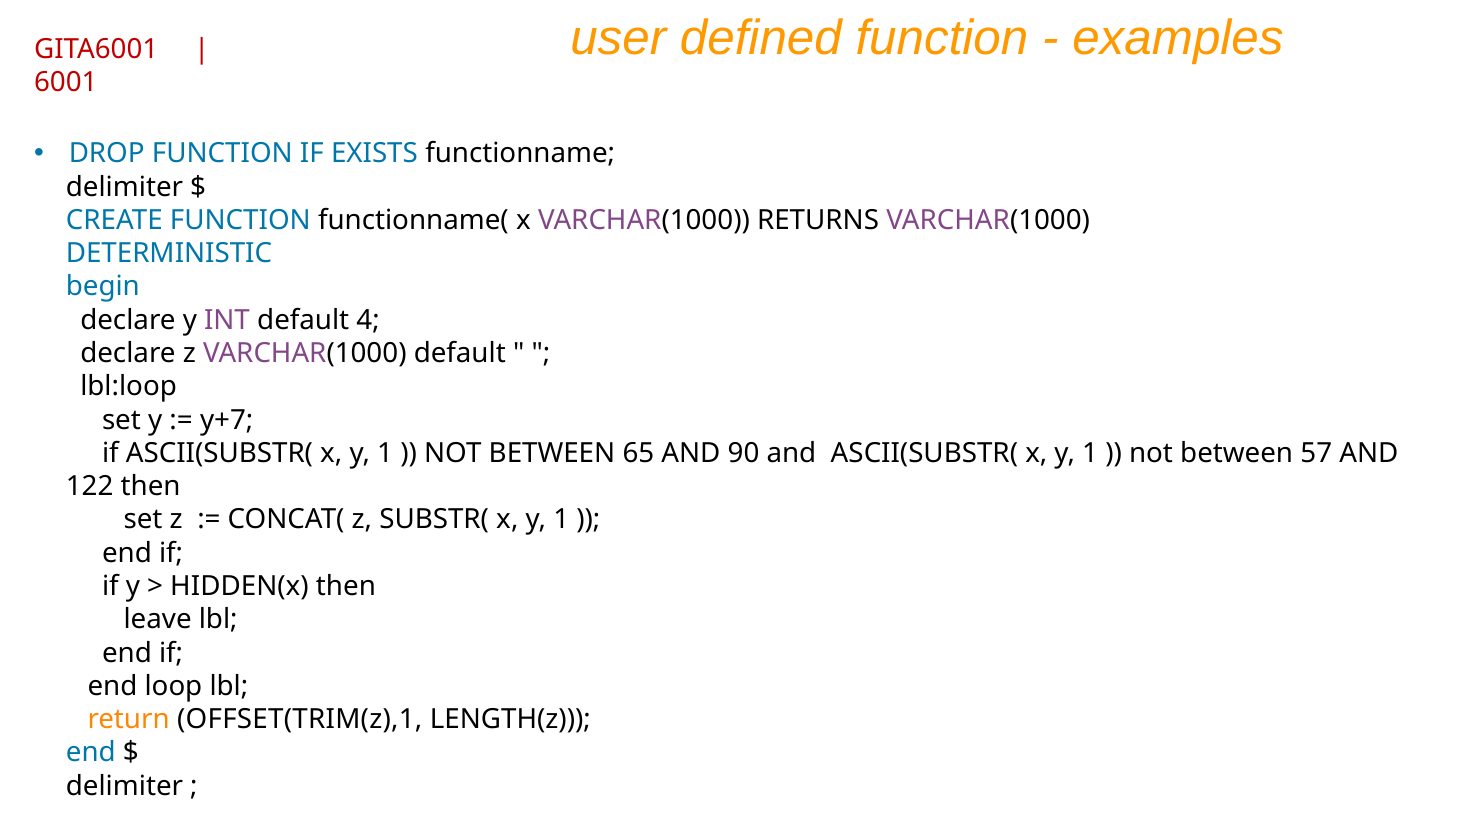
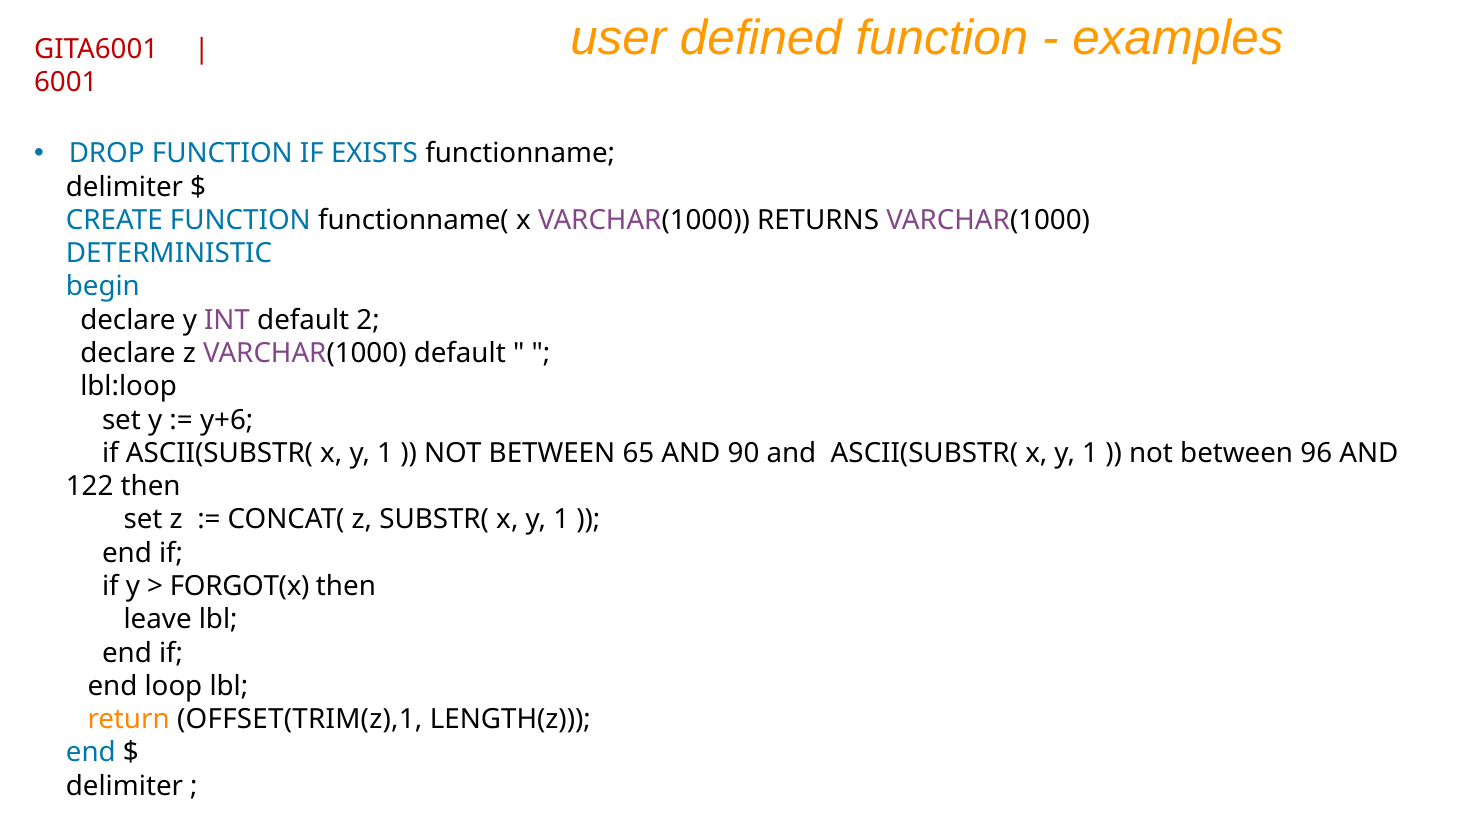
4: 4 -> 2
y+7: y+7 -> y+6
57: 57 -> 96
HIDDEN(x: HIDDEN(x -> FORGOT(x
